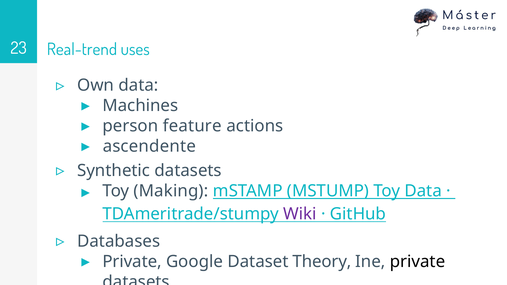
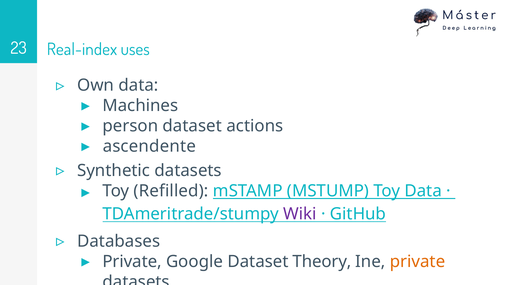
Real-trend: Real-trend -> Real-index
person feature: feature -> dataset
Making: Making -> Refilled
private at (418, 262) colour: black -> orange
